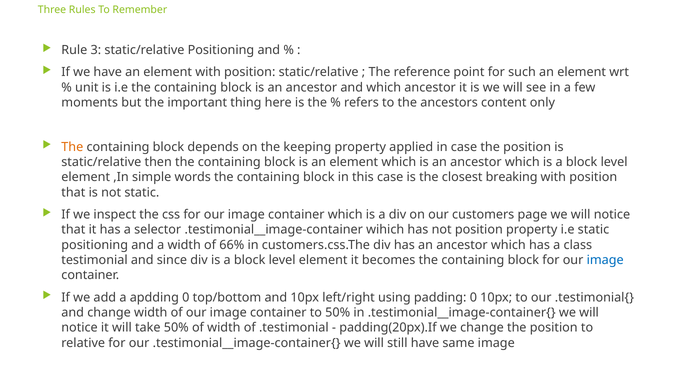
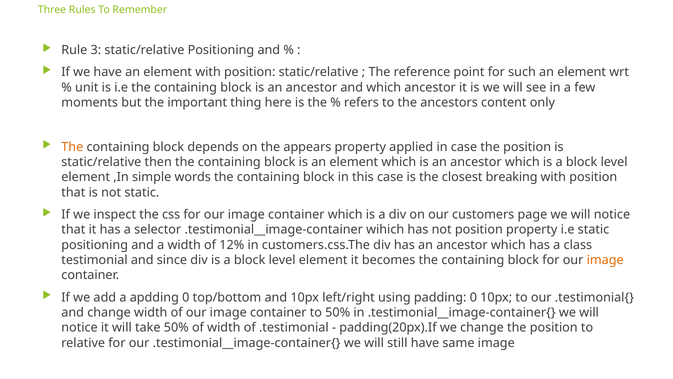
keeping: keeping -> appears
66%: 66% -> 12%
image at (605, 260) colour: blue -> orange
